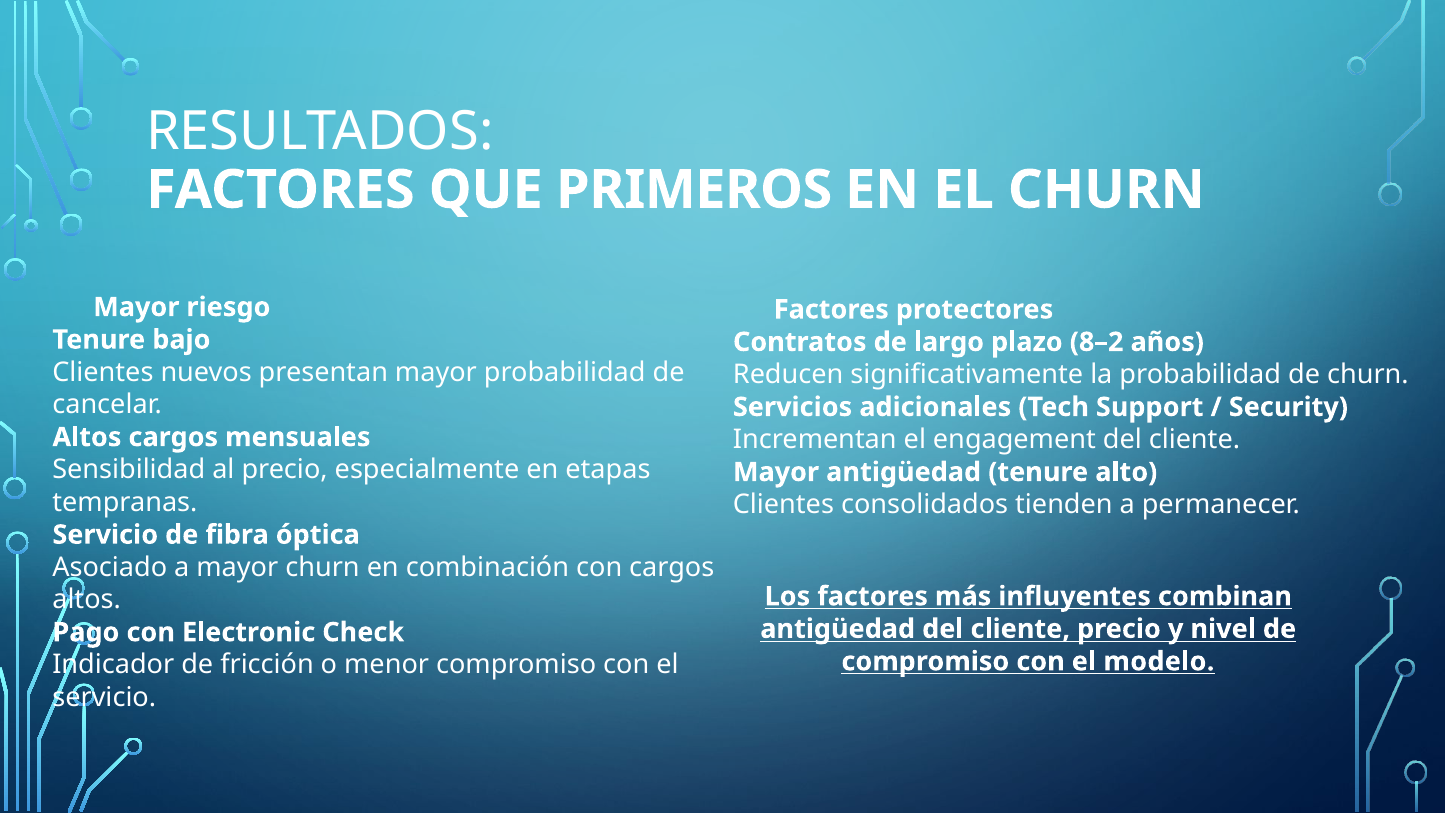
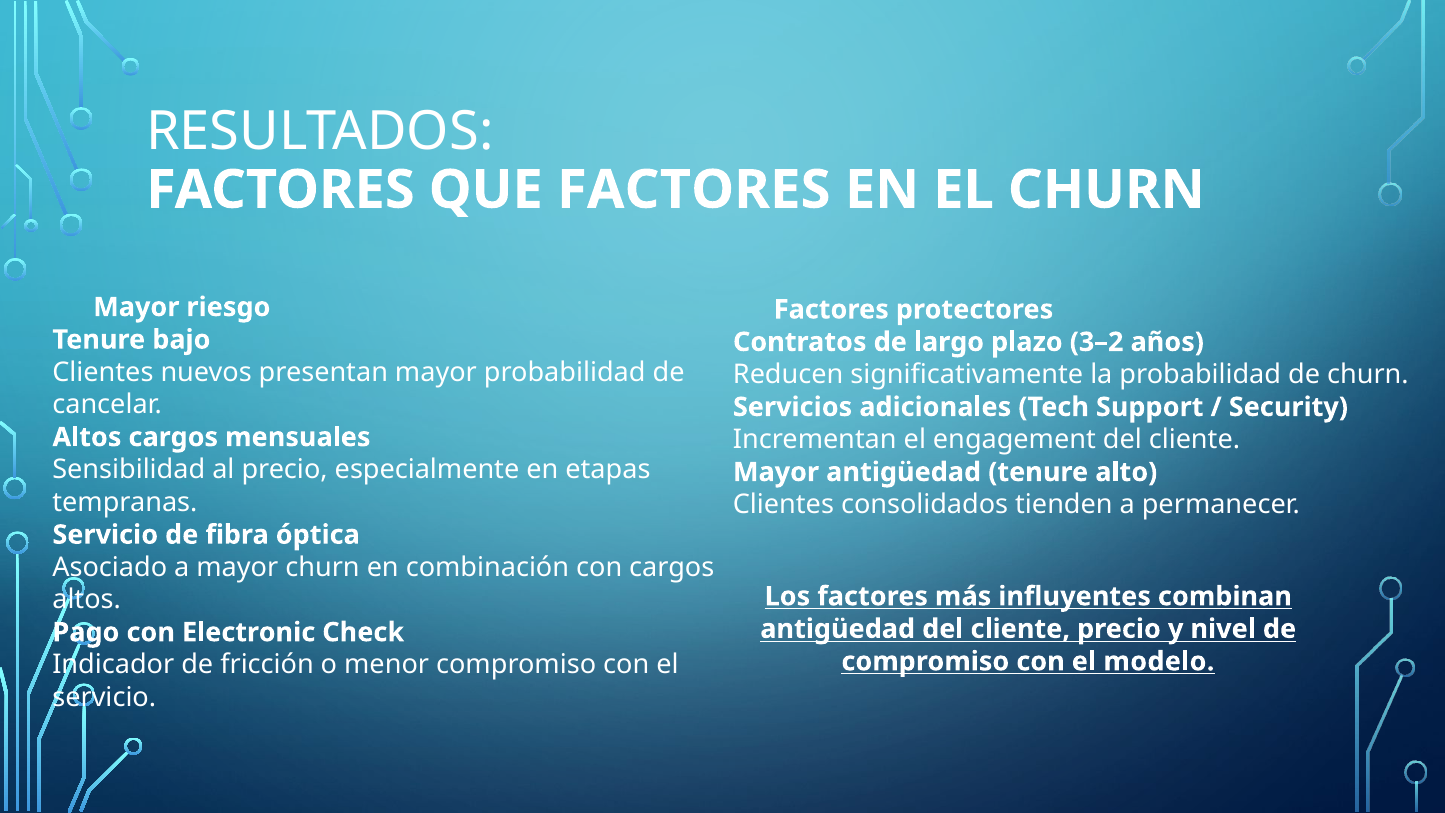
QUE PRIMEROS: PRIMEROS -> FACTORES
8–2: 8–2 -> 3–2
